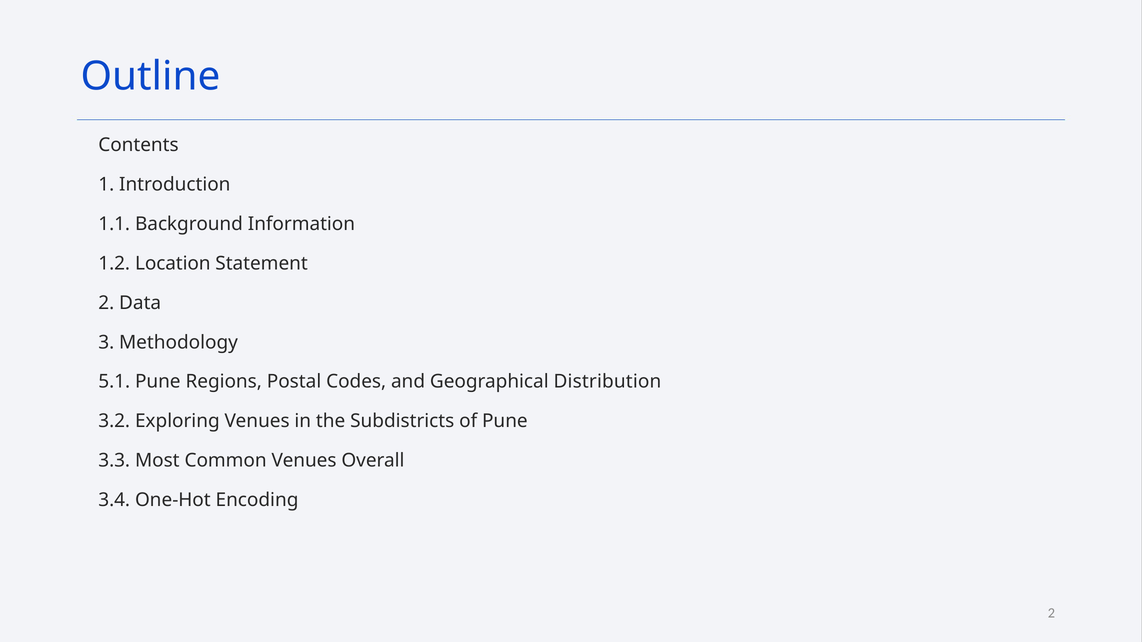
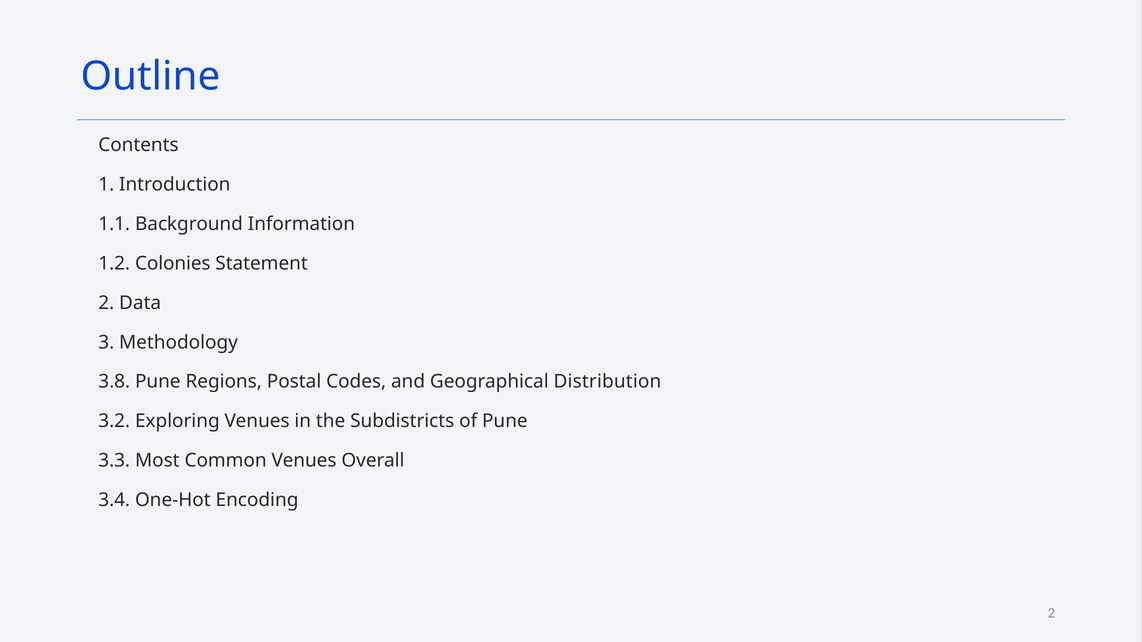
Location: Location -> Colonies
5.1: 5.1 -> 3.8
